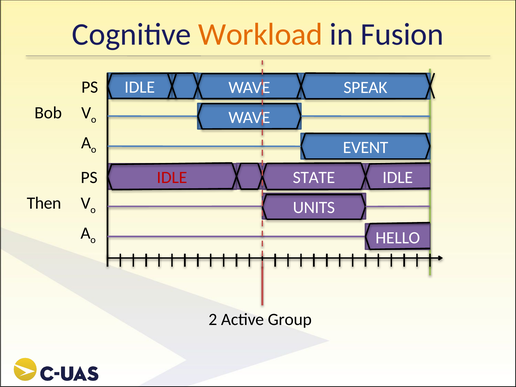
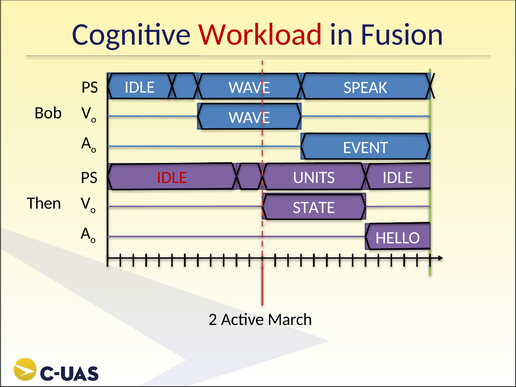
Workload colour: orange -> red
STATE: STATE -> UNITS
UNITS: UNITS -> STATE
Group: Group -> March
